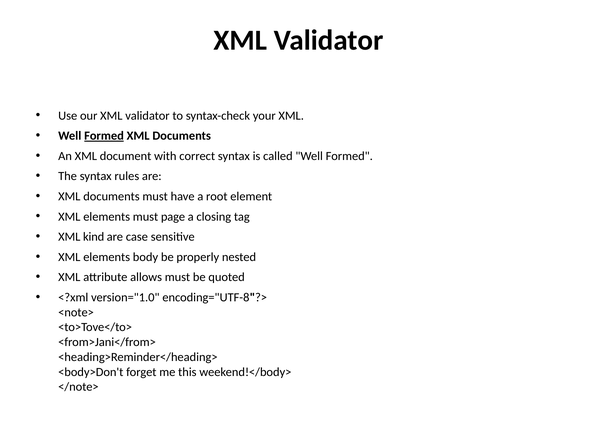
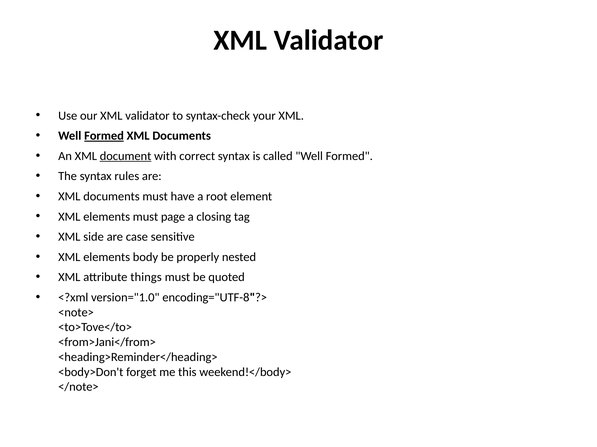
document underline: none -> present
kind: kind -> side
allows: allows -> things
